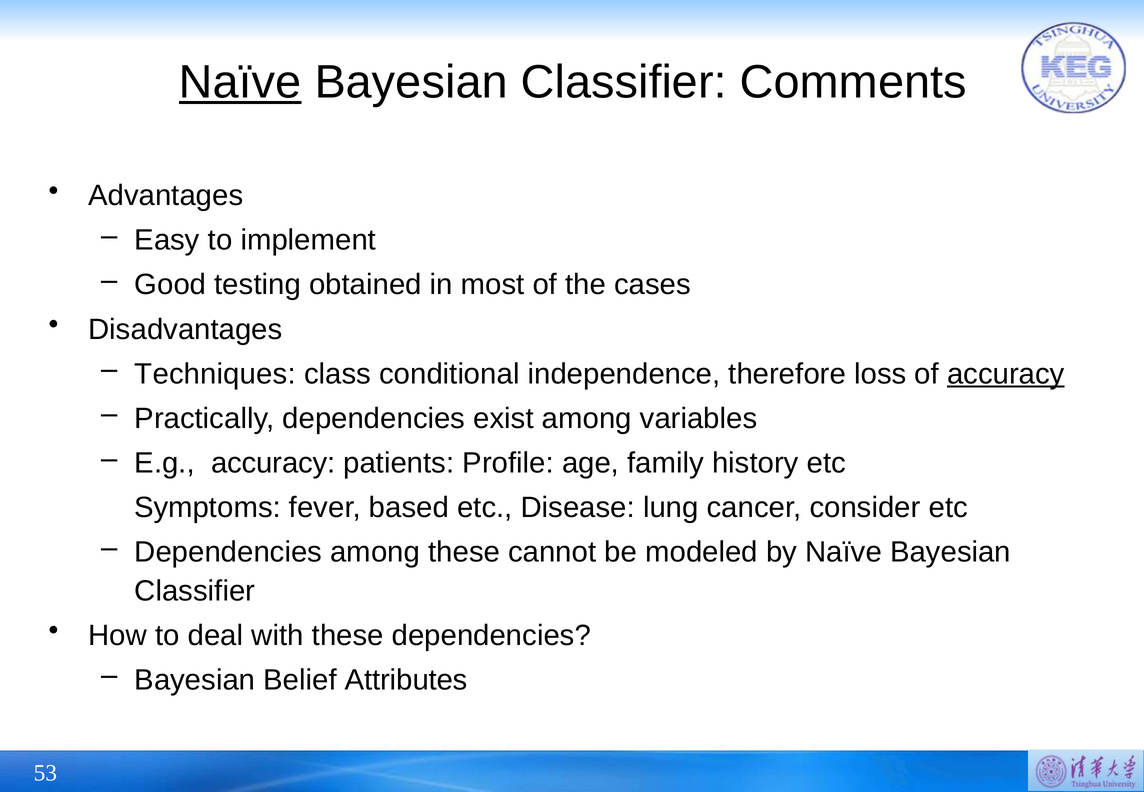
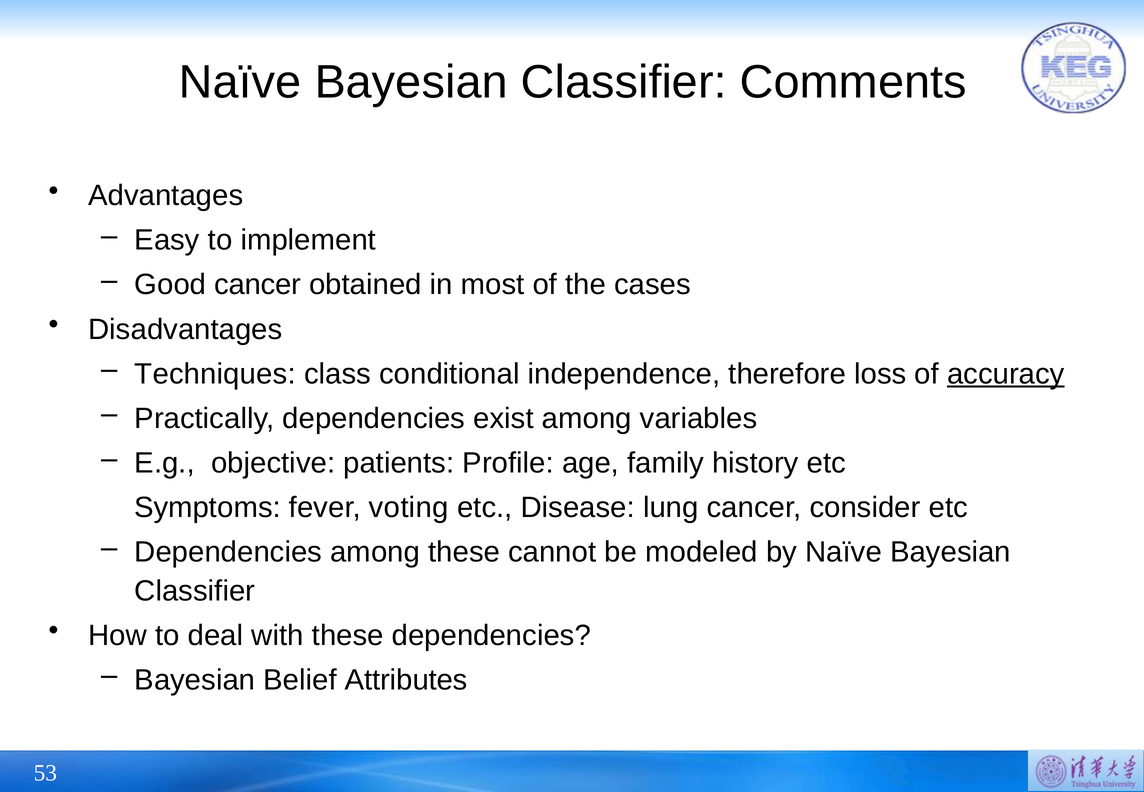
Naïve at (240, 82) underline: present -> none
Good testing: testing -> cancer
E.g accuracy: accuracy -> objective
based: based -> voting
